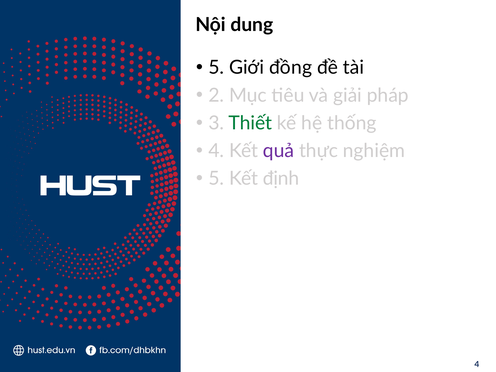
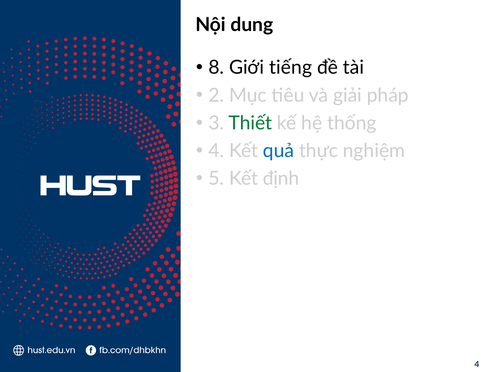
5 at (216, 68): 5 -> 8
đồng: đồng -> tiếng
quả colour: purple -> blue
